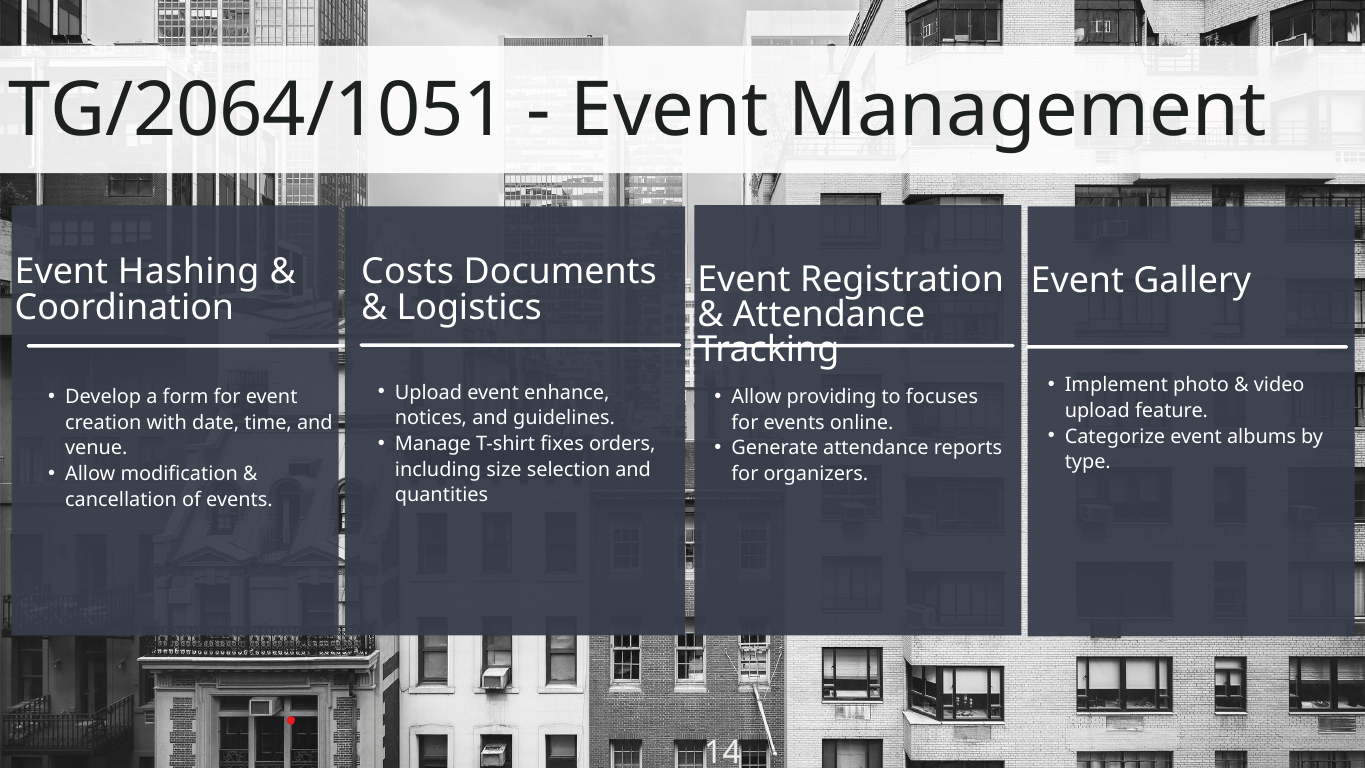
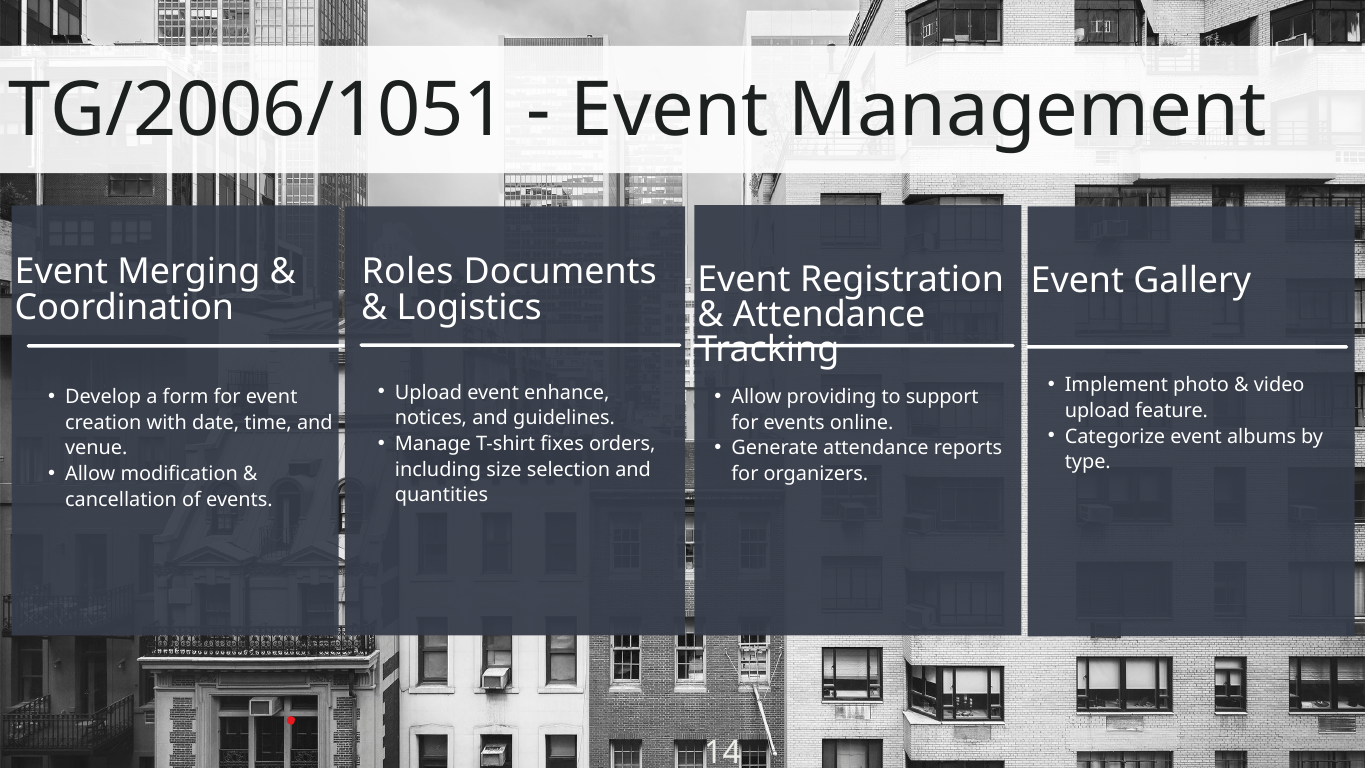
TG/2064/1051: TG/2064/1051 -> TG/2006/1051
Hashing: Hashing -> Merging
Costs: Costs -> Roles
focuses: focuses -> support
